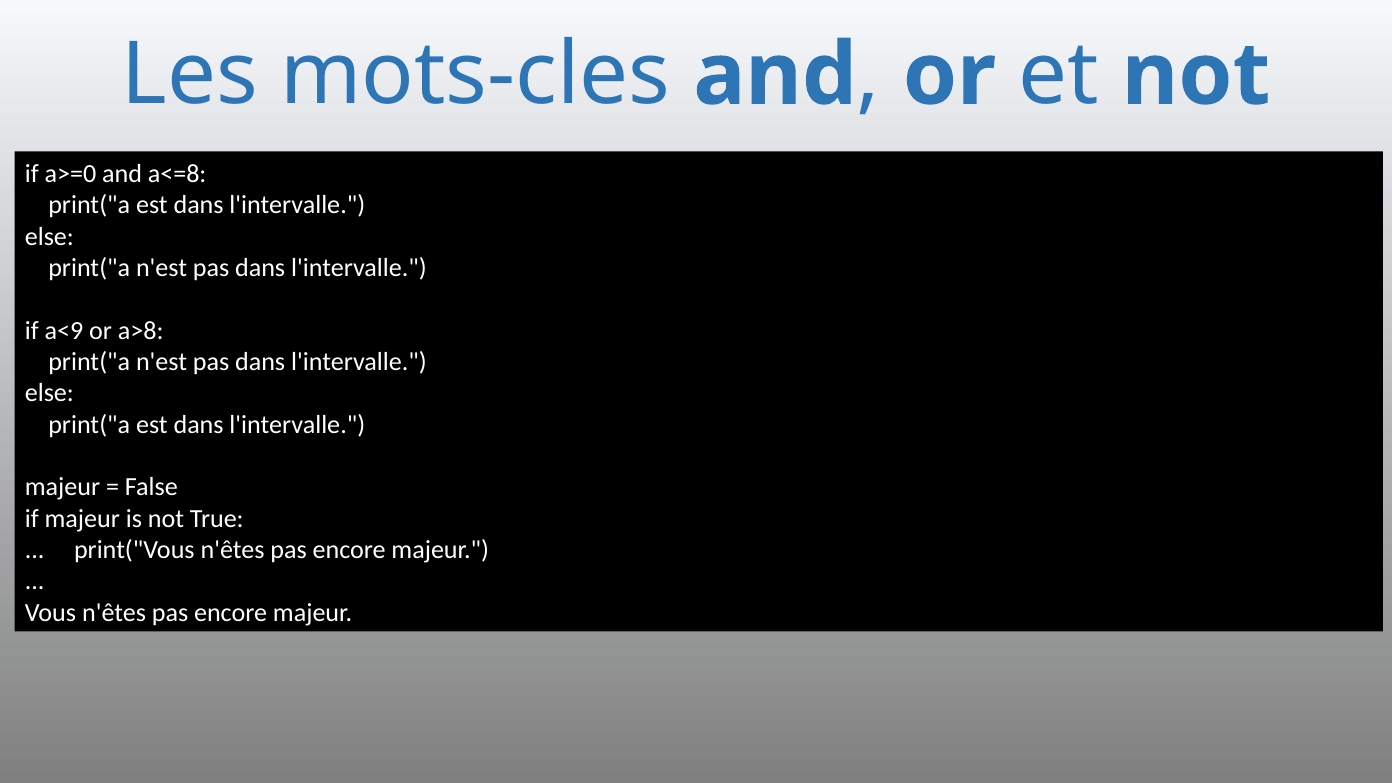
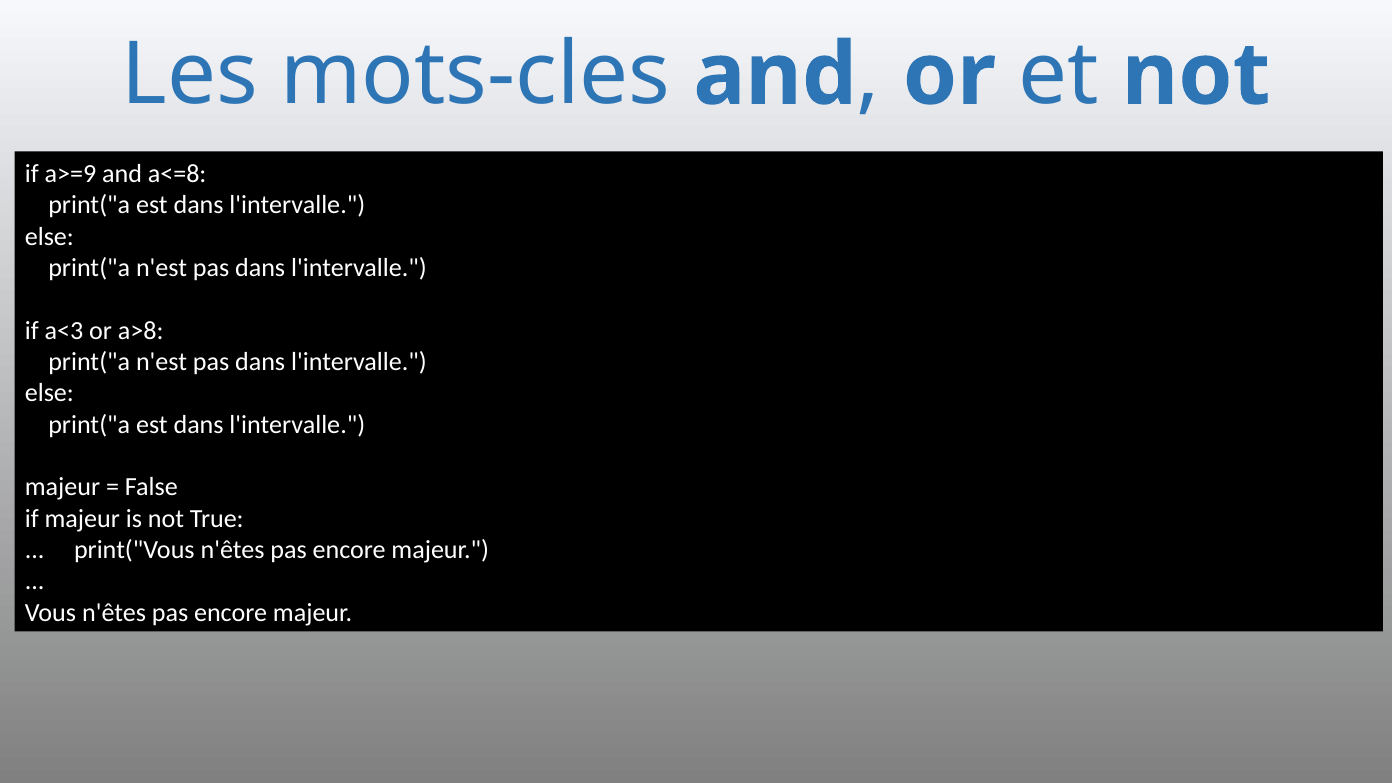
a>=0: a>=0 -> a>=9
a<9: a<9 -> a<3
